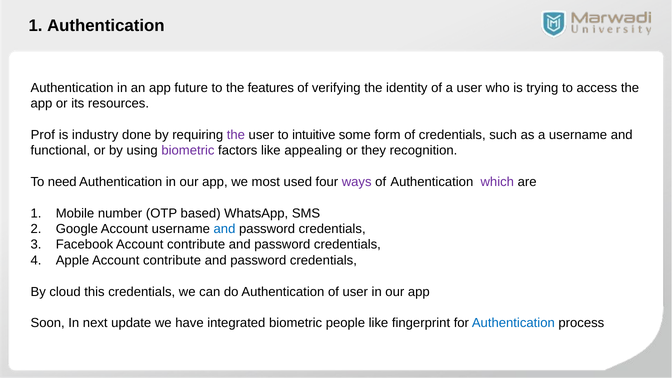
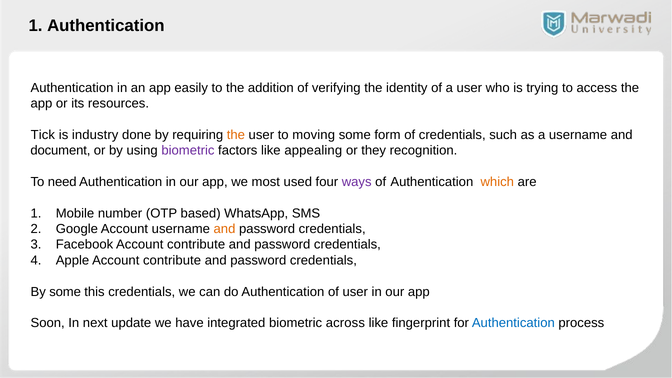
future: future -> easily
features: features -> addition
Prof: Prof -> Tick
the at (236, 135) colour: purple -> orange
intuitive: intuitive -> moving
functional: functional -> document
which colour: purple -> orange
and at (224, 229) colour: blue -> orange
By cloud: cloud -> some
people: people -> across
